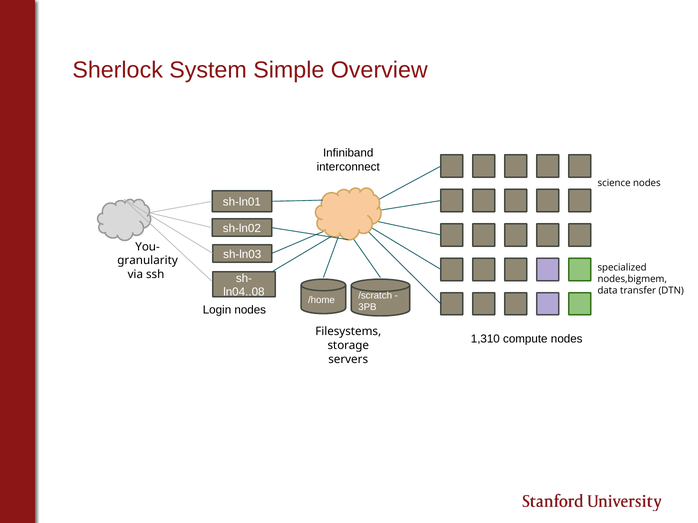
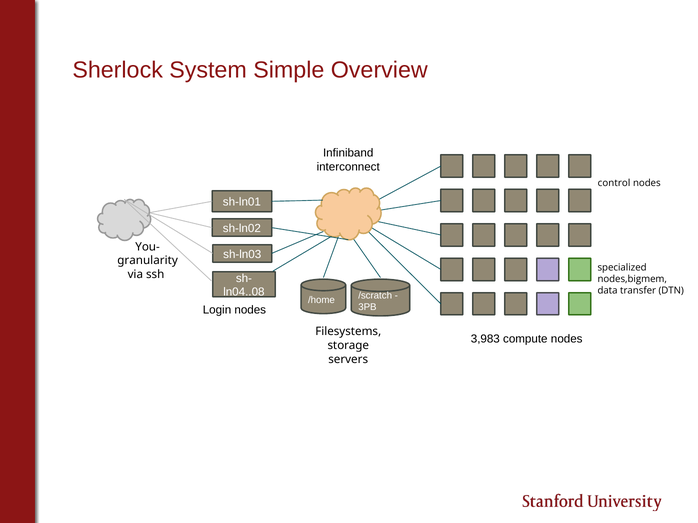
science: science -> control
1,310: 1,310 -> 3,983
